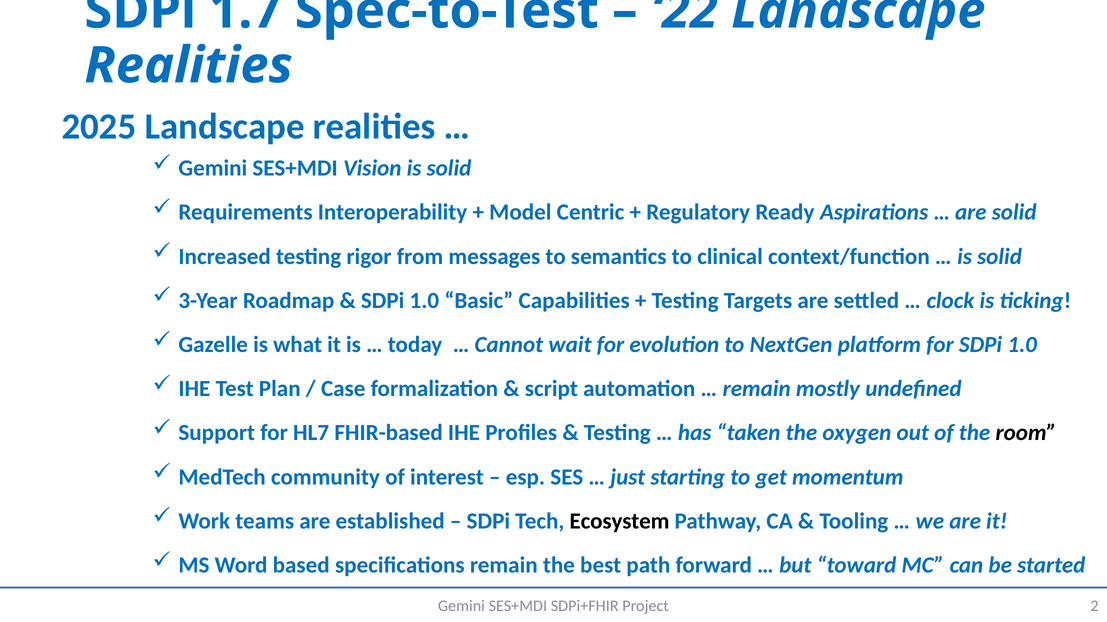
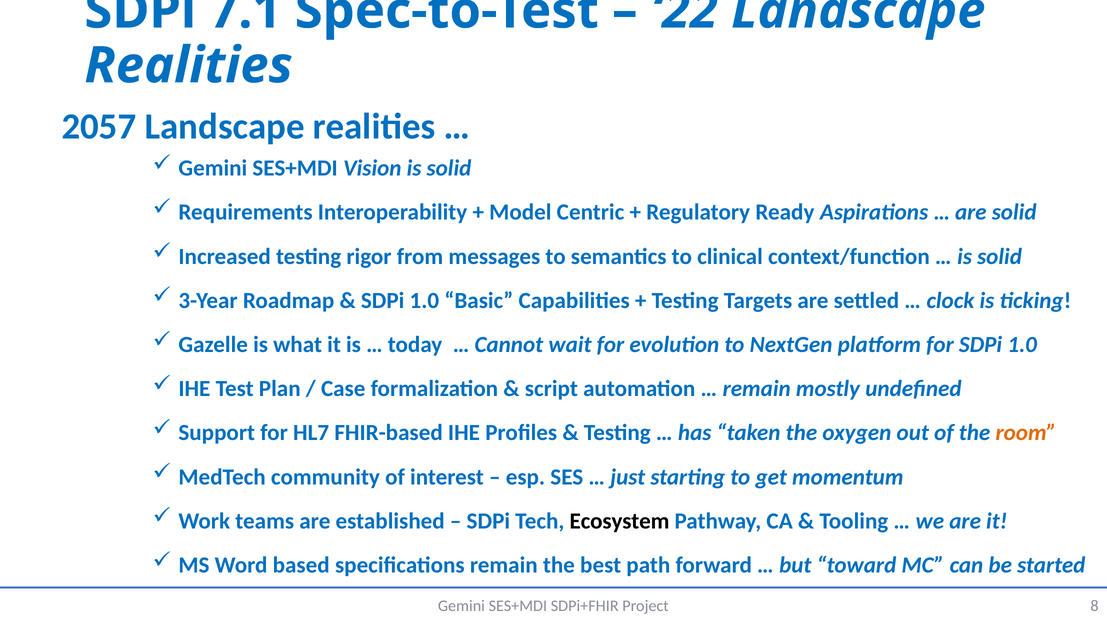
1.7: 1.7 -> 7.1
2025: 2025 -> 2057
room colour: black -> orange
2: 2 -> 8
